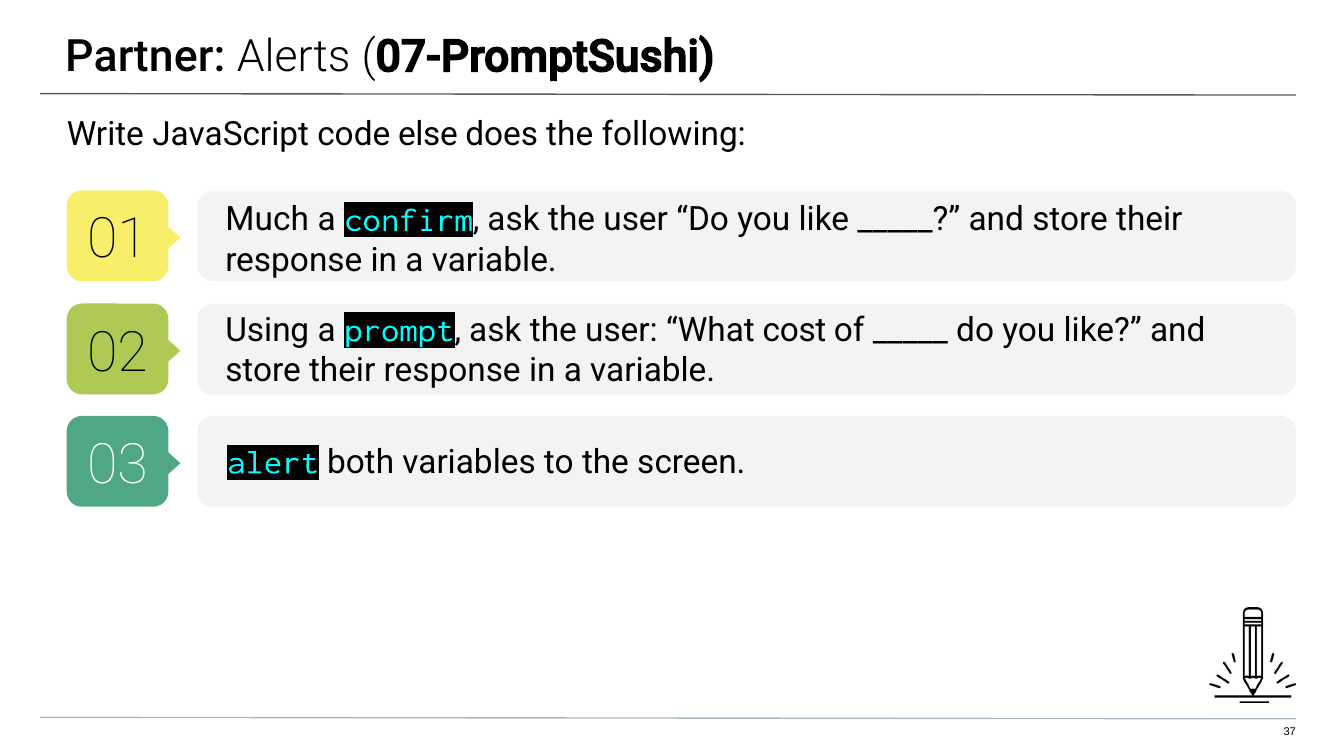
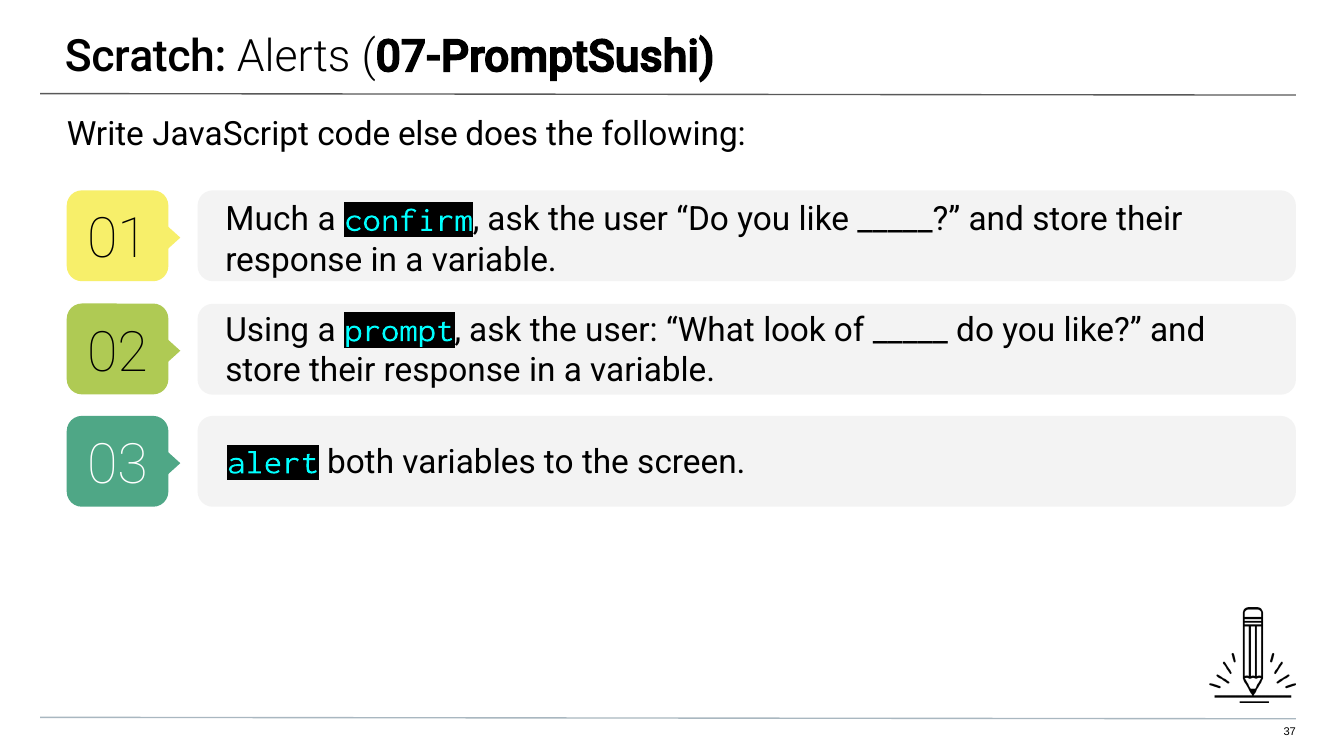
Partner: Partner -> Scratch
cost: cost -> look
